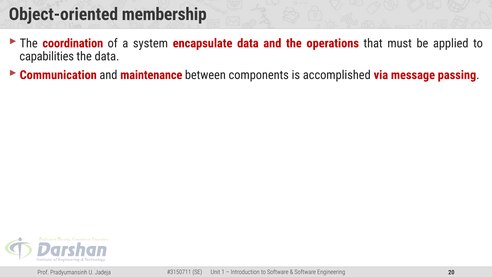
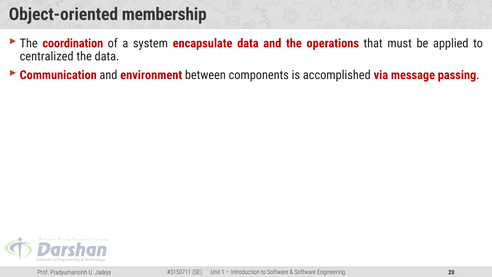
capabilities: capabilities -> centralized
maintenance: maintenance -> environment
